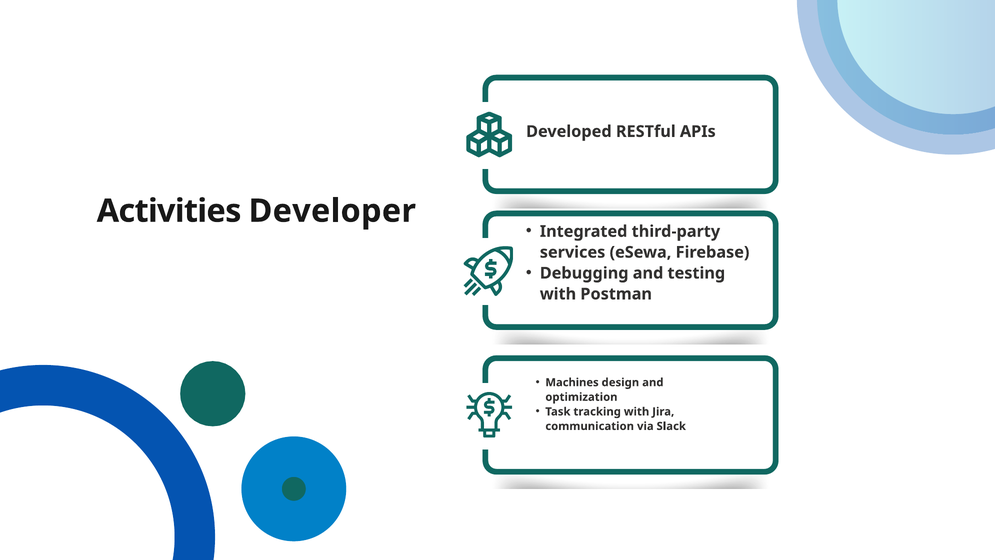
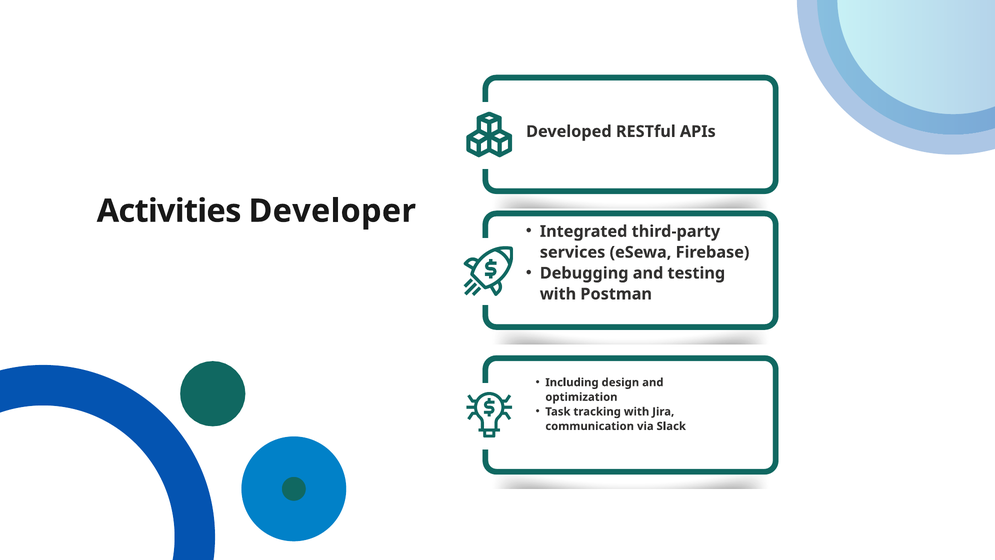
Machines: Machines -> Including
